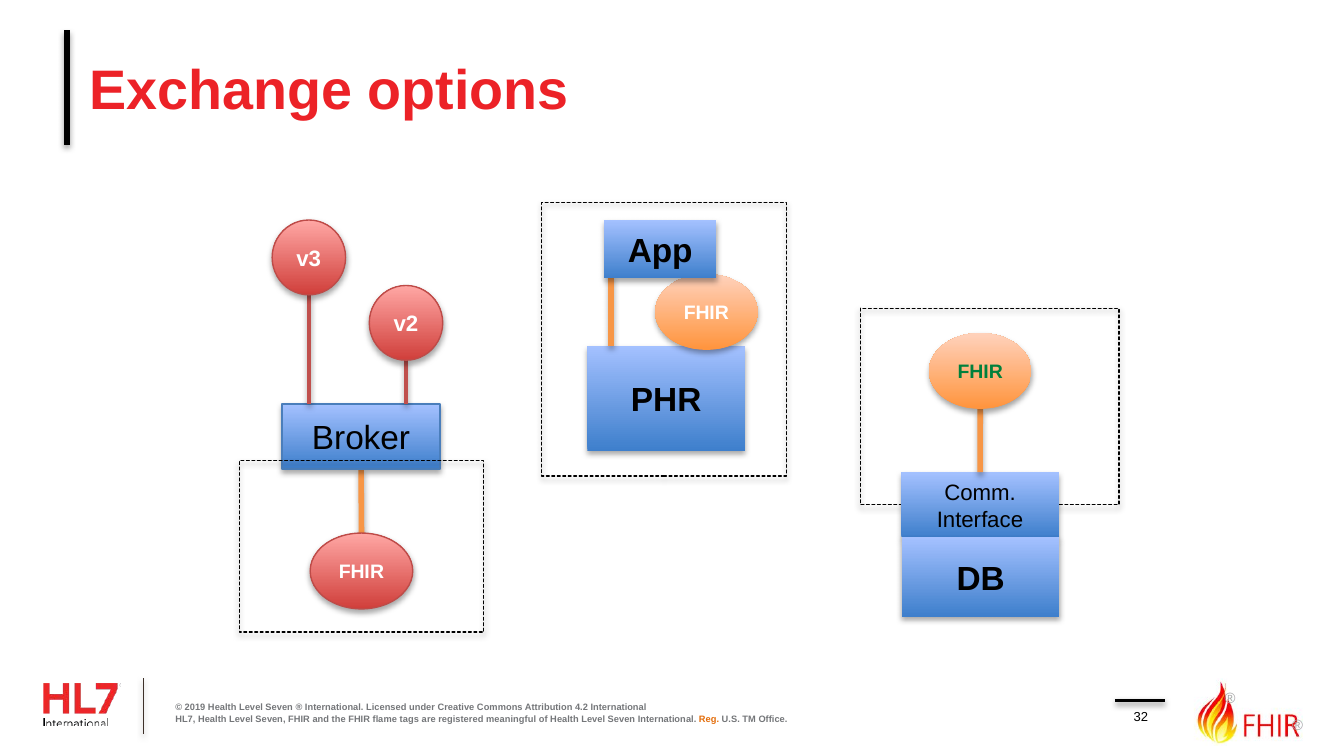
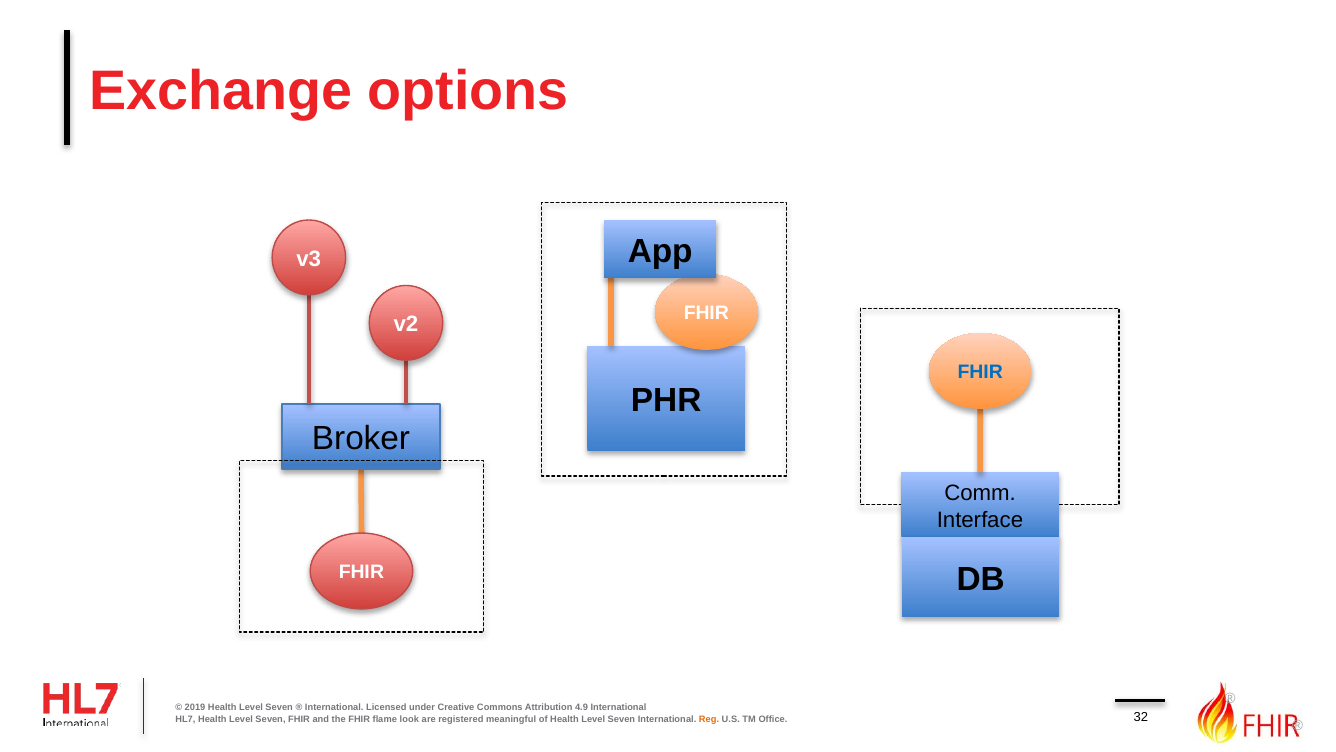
FHIR at (980, 372) colour: green -> blue
4.2: 4.2 -> 4.9
tags: tags -> look
